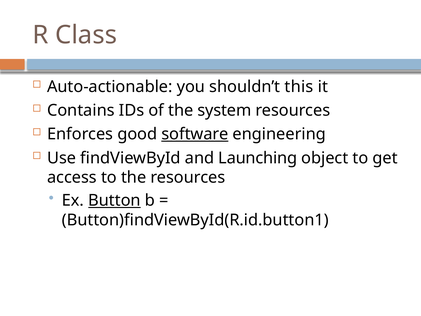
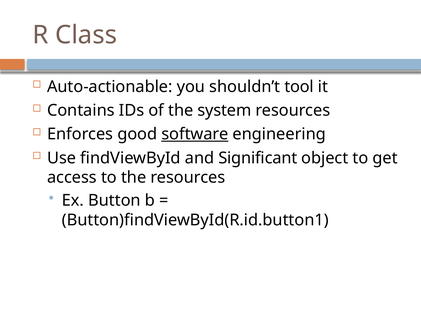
this: this -> tool
Launching: Launching -> Significant
Button underline: present -> none
